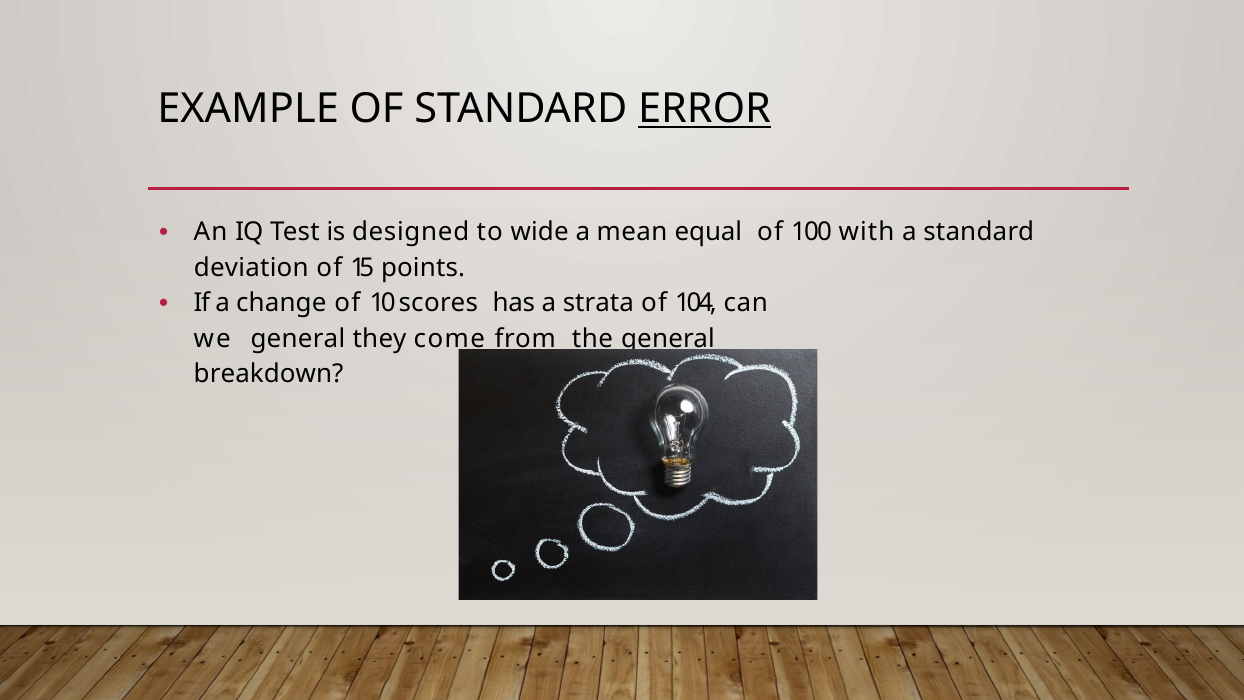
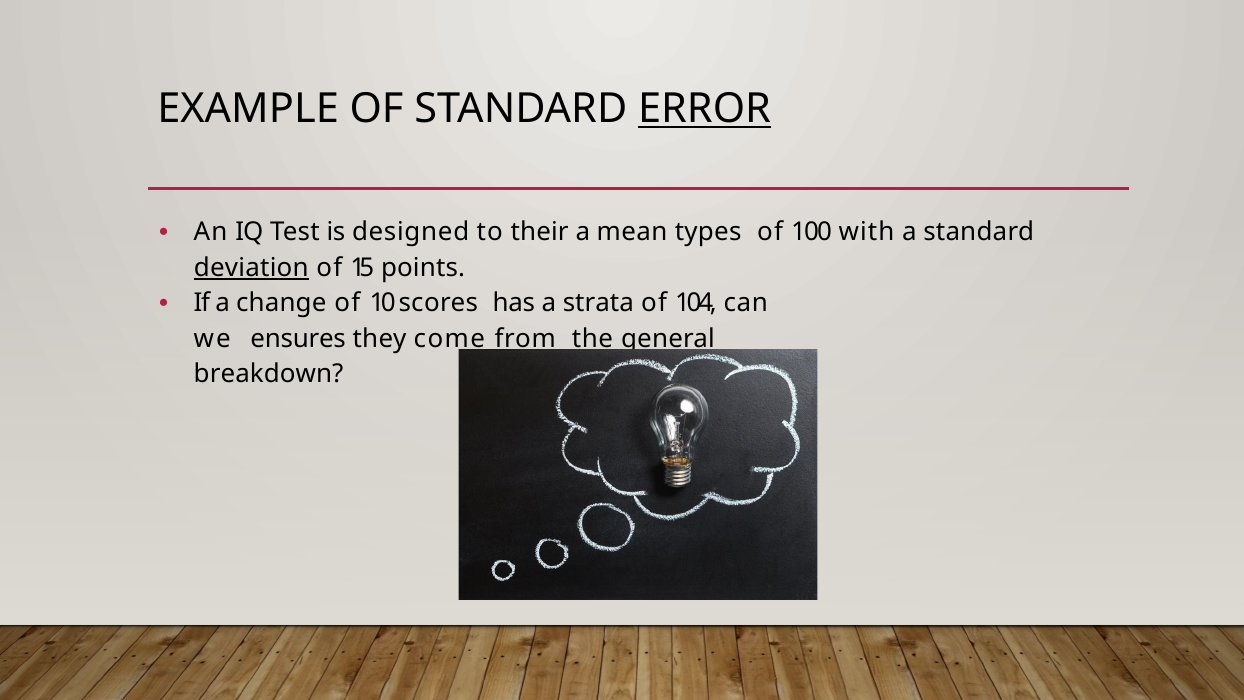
wide: wide -> their
equal: equal -> types
deviation underline: none -> present
we general: general -> ensures
